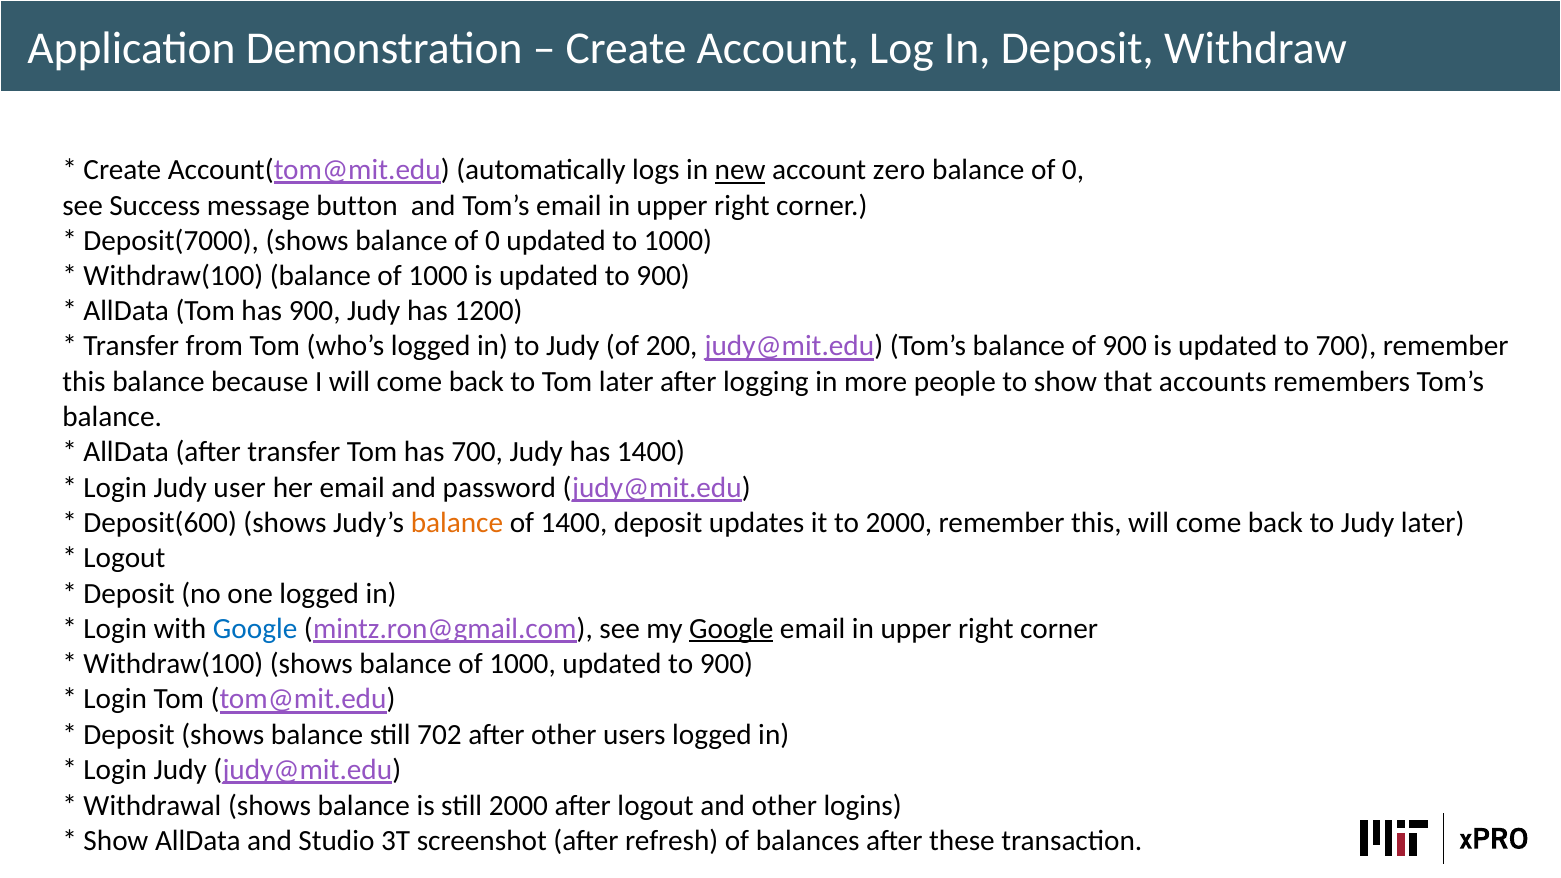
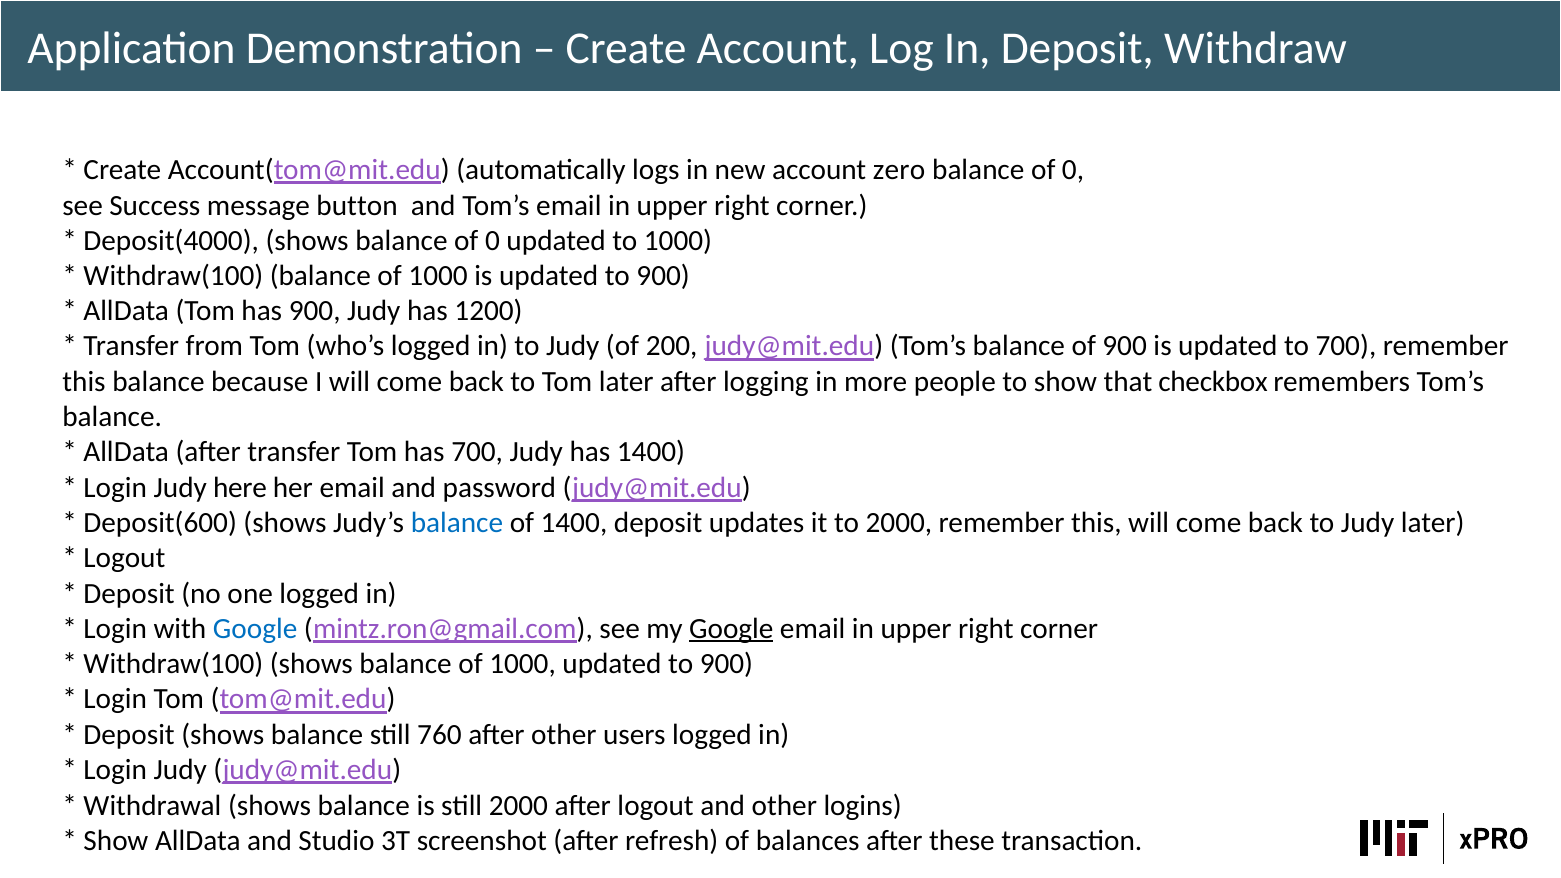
new underline: present -> none
Deposit(7000: Deposit(7000 -> Deposit(4000
accounts: accounts -> checkbox
user: user -> here
balance at (457, 523) colour: orange -> blue
702: 702 -> 760
